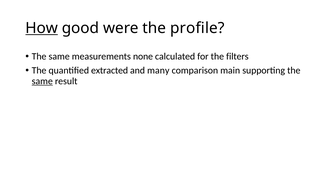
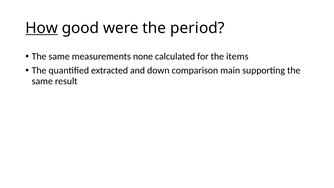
profile: profile -> period
filters: filters -> items
many: many -> down
same at (42, 81) underline: present -> none
